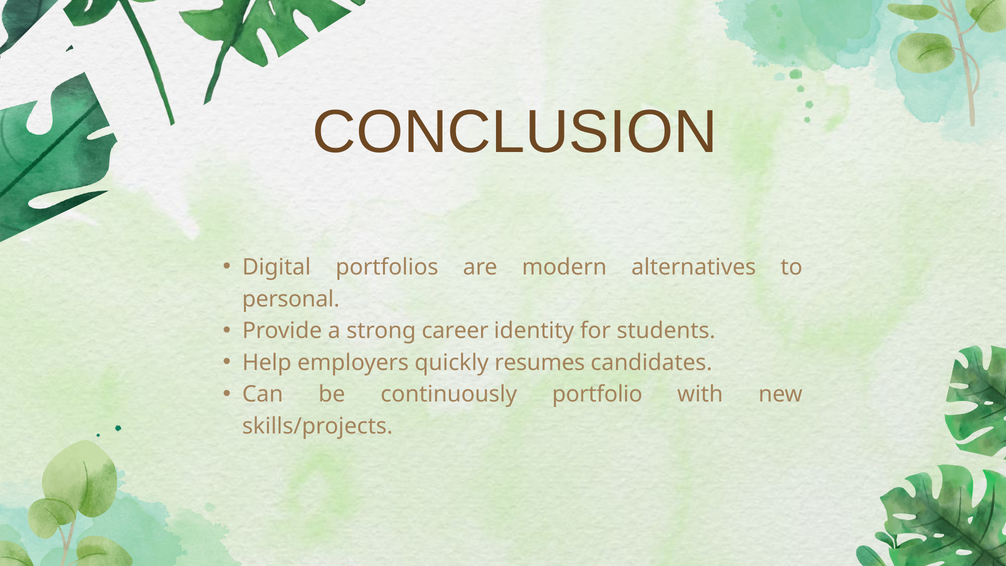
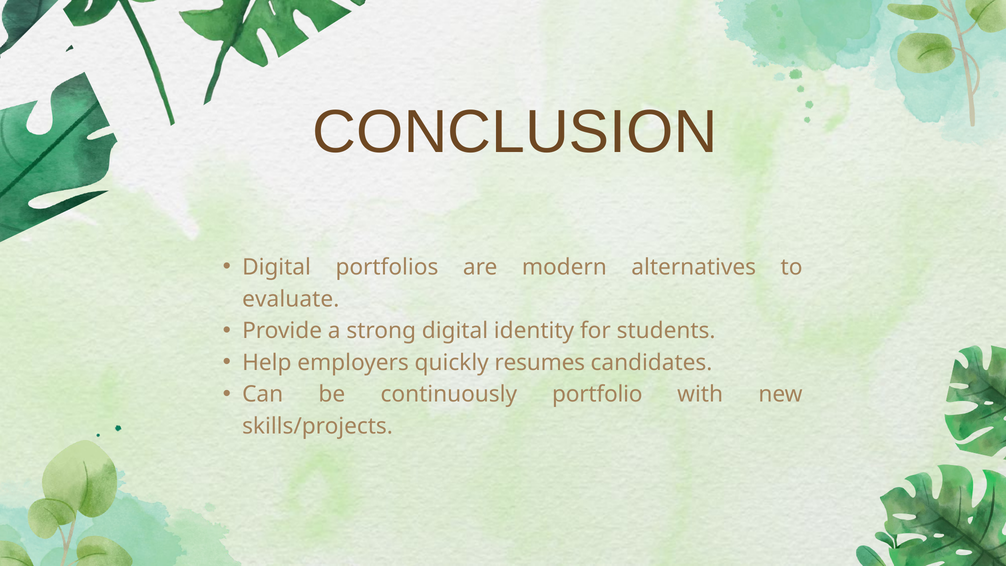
personal: personal -> evaluate
strong career: career -> digital
